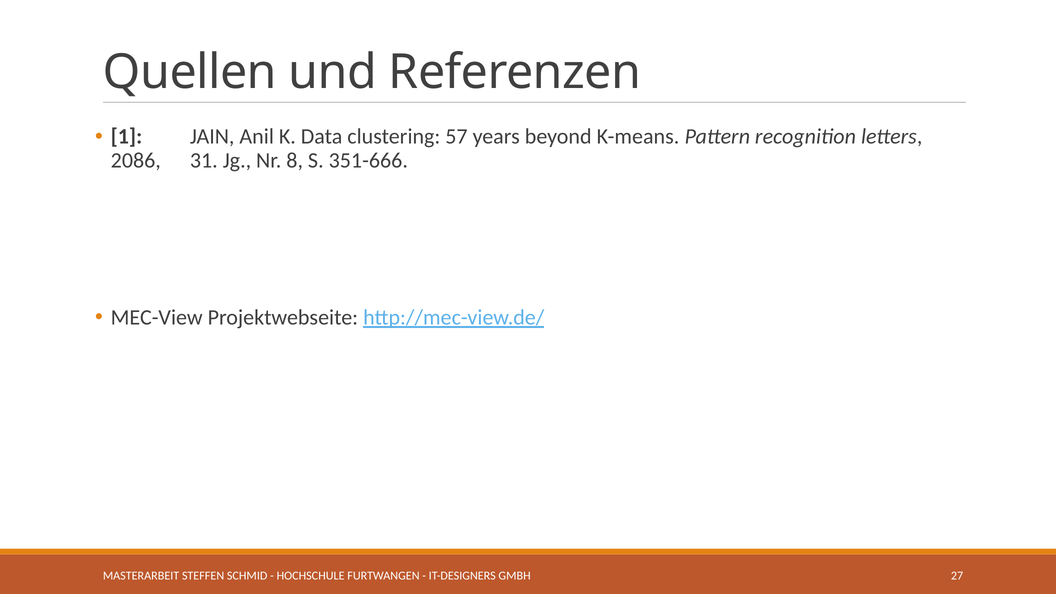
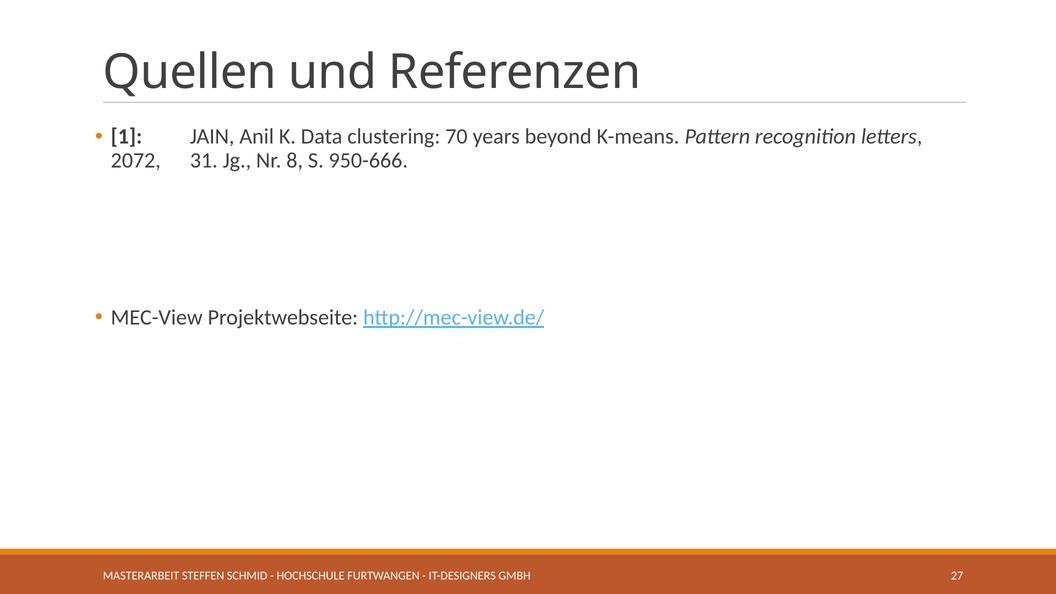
57: 57 -> 70
2086: 2086 -> 2072
351-666: 351-666 -> 950-666
